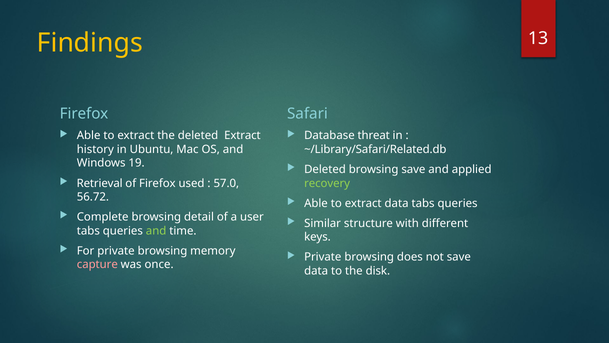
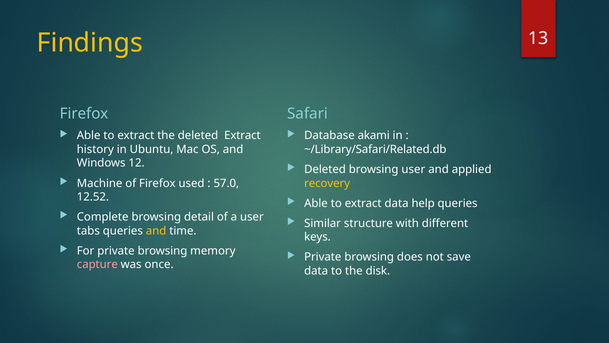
threat: threat -> akami
19: 19 -> 12
browsing save: save -> user
Retrieval: Retrieval -> Machine
recovery colour: light green -> yellow
56.72: 56.72 -> 12.52
data tabs: tabs -> help
and at (156, 230) colour: light green -> yellow
